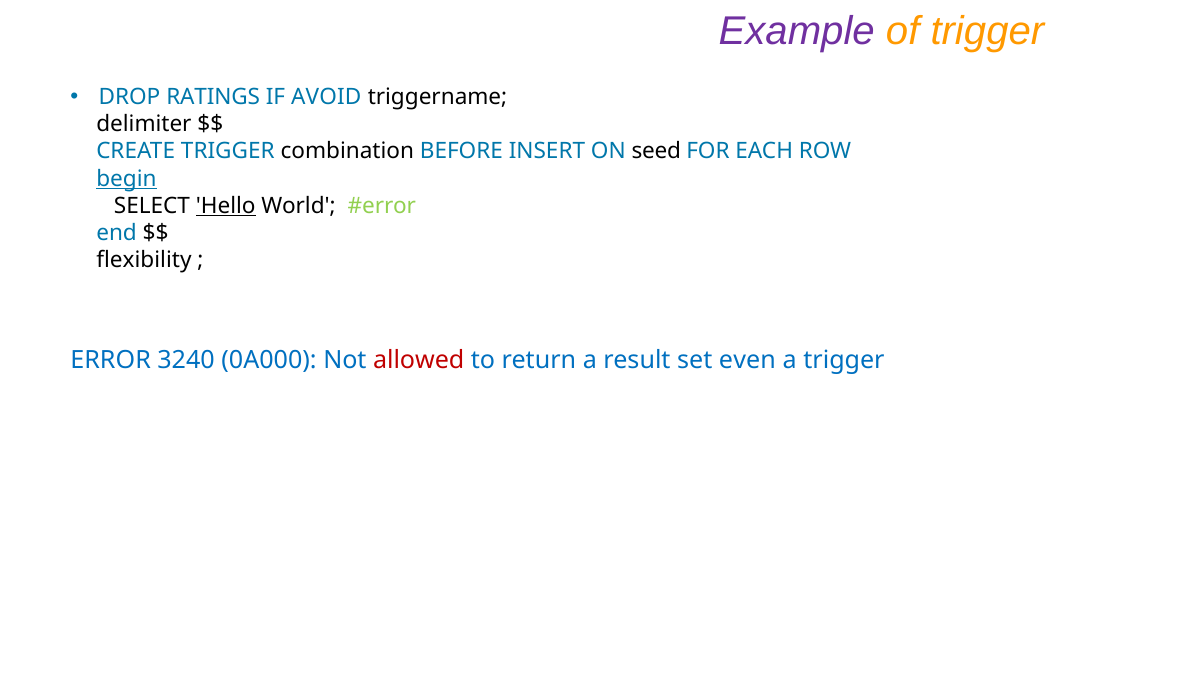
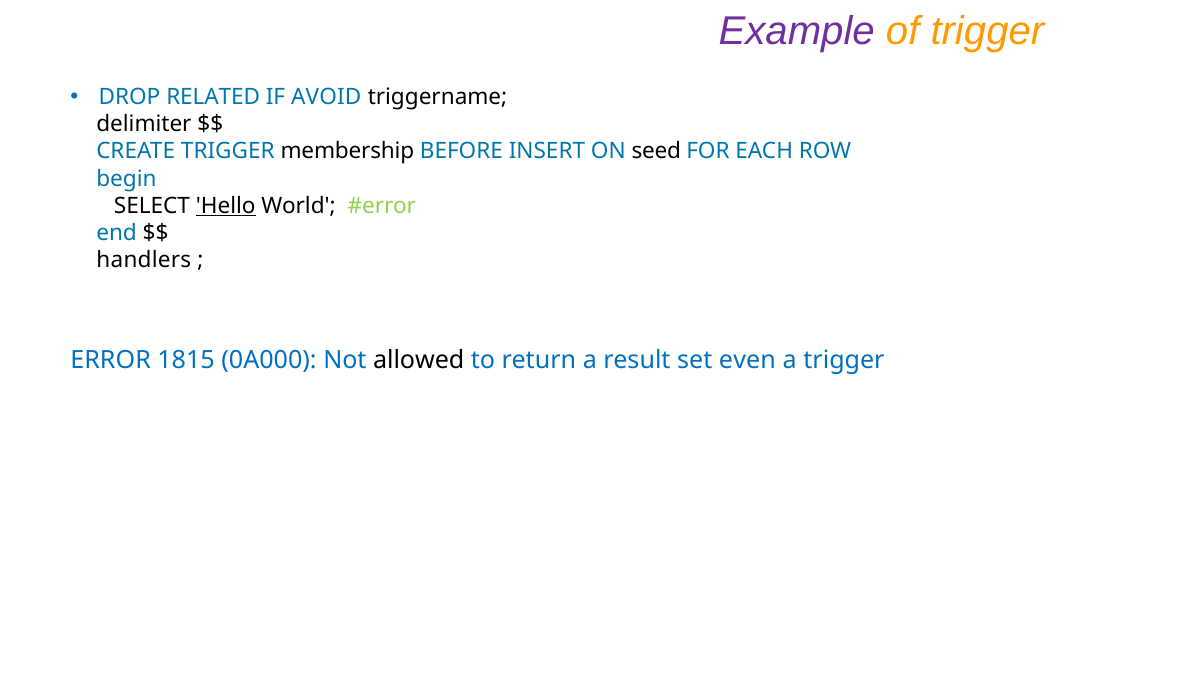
RATINGS: RATINGS -> RELATED
combination: combination -> membership
begin underline: present -> none
flexibility: flexibility -> handlers
3240: 3240 -> 1815
allowed colour: red -> black
